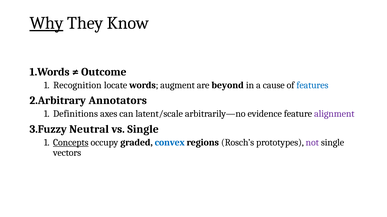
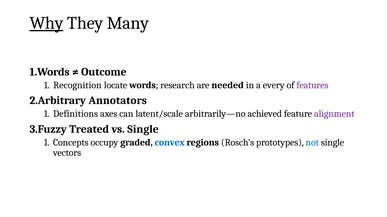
Know: Know -> Many
augment: augment -> research
beyond: beyond -> needed
cause: cause -> every
features colour: blue -> purple
evidence: evidence -> achieved
Neutral: Neutral -> Treated
Concepts underline: present -> none
not colour: purple -> blue
